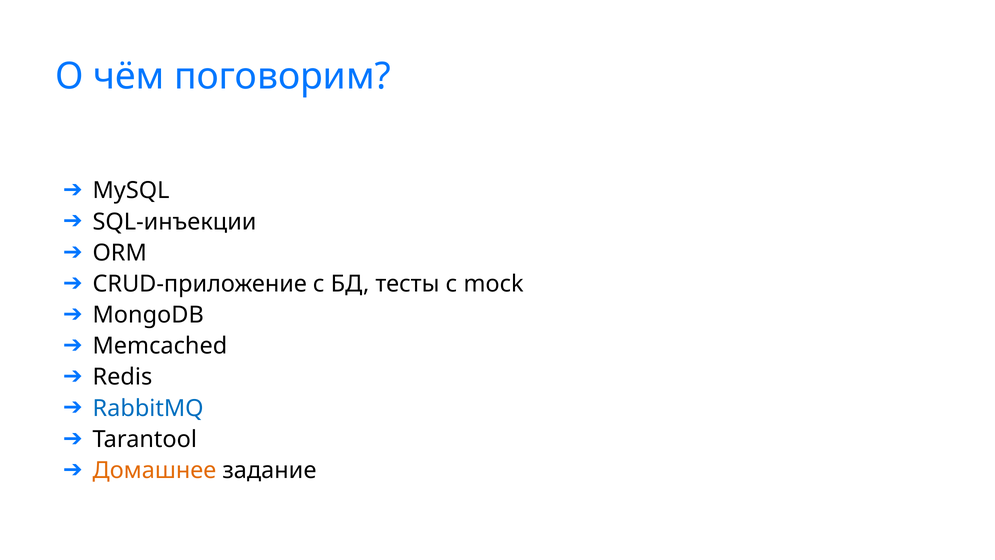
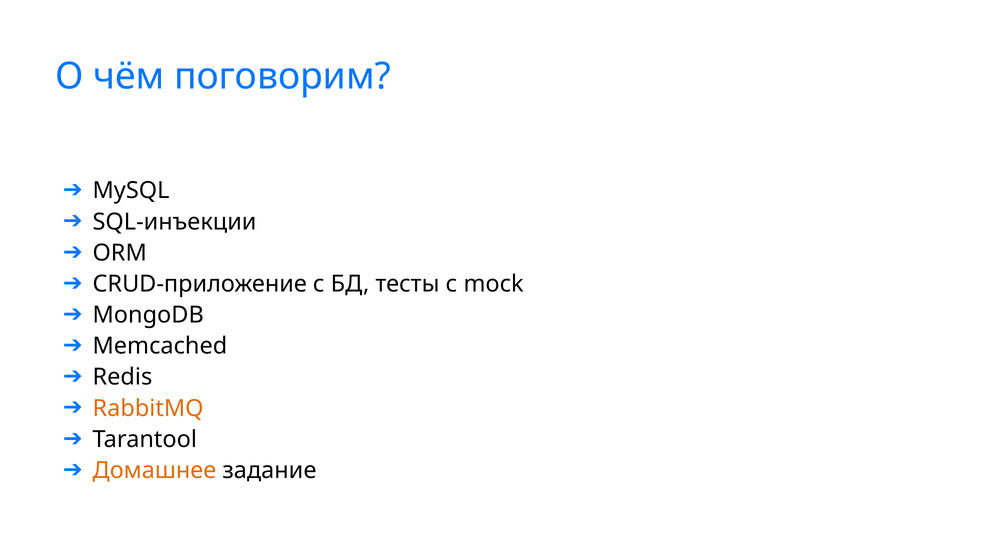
RabbitMQ colour: blue -> orange
